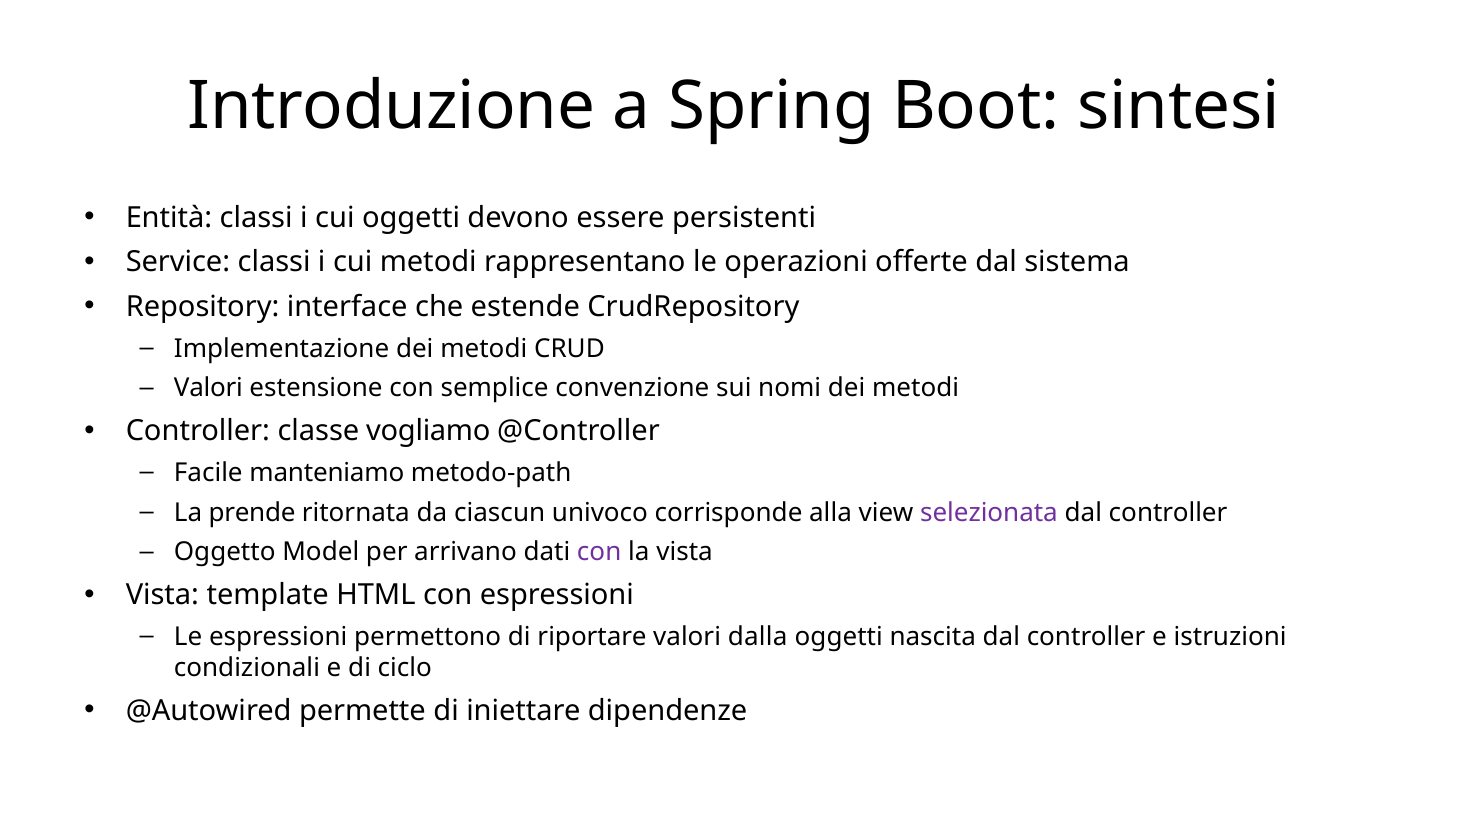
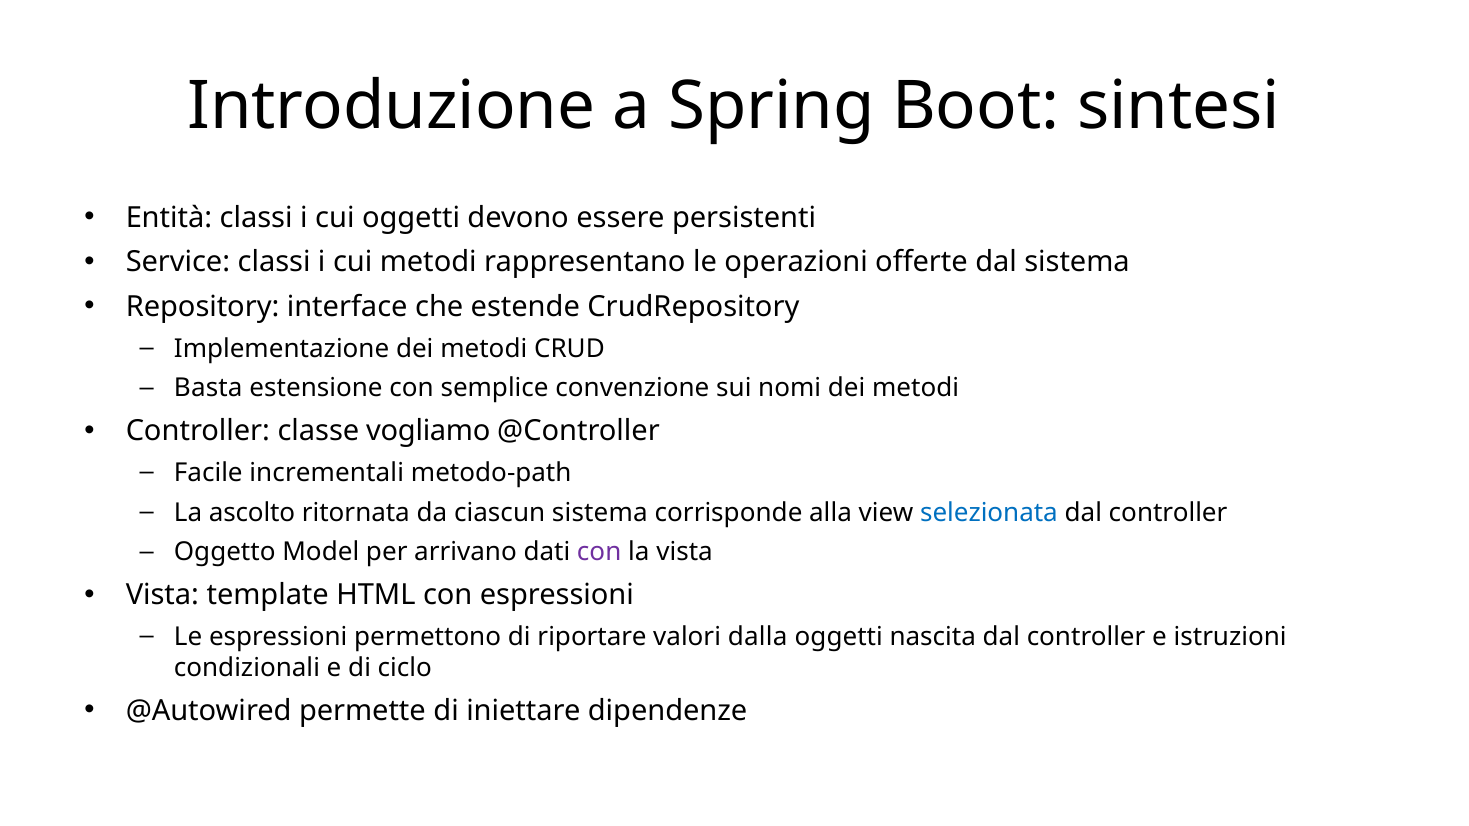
Valori at (208, 388): Valori -> Basta
manteniamo: manteniamo -> incrementali
prende: prende -> ascolto
ciascun univoco: univoco -> sistema
selezionata colour: purple -> blue
